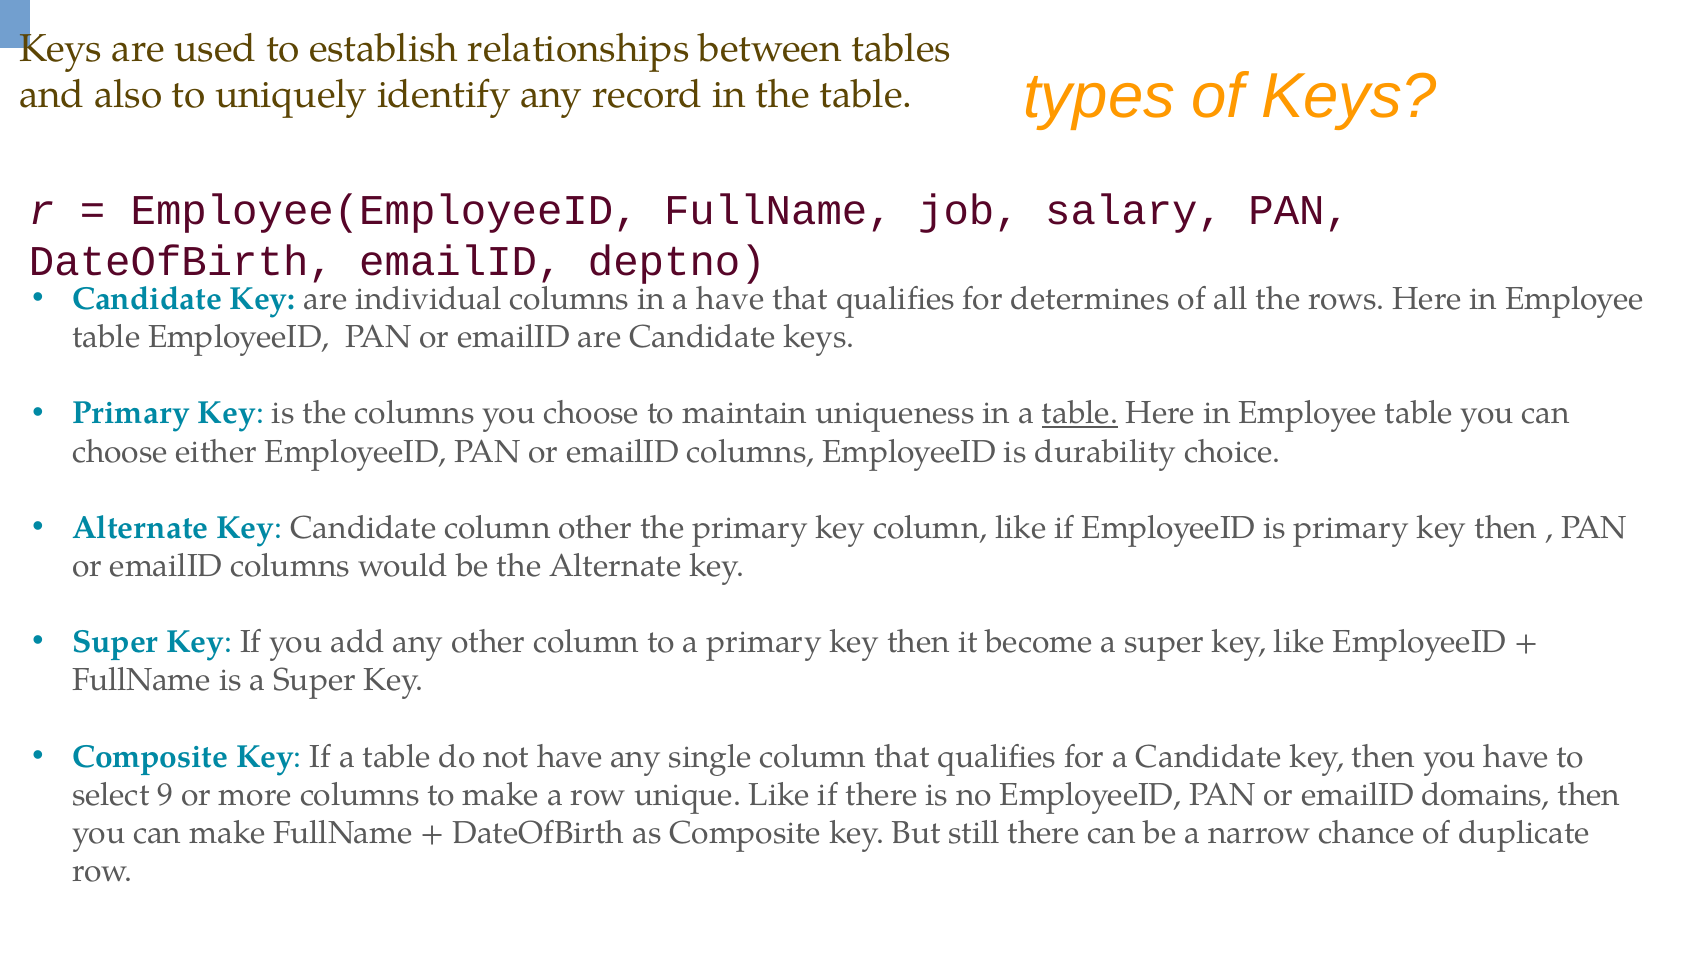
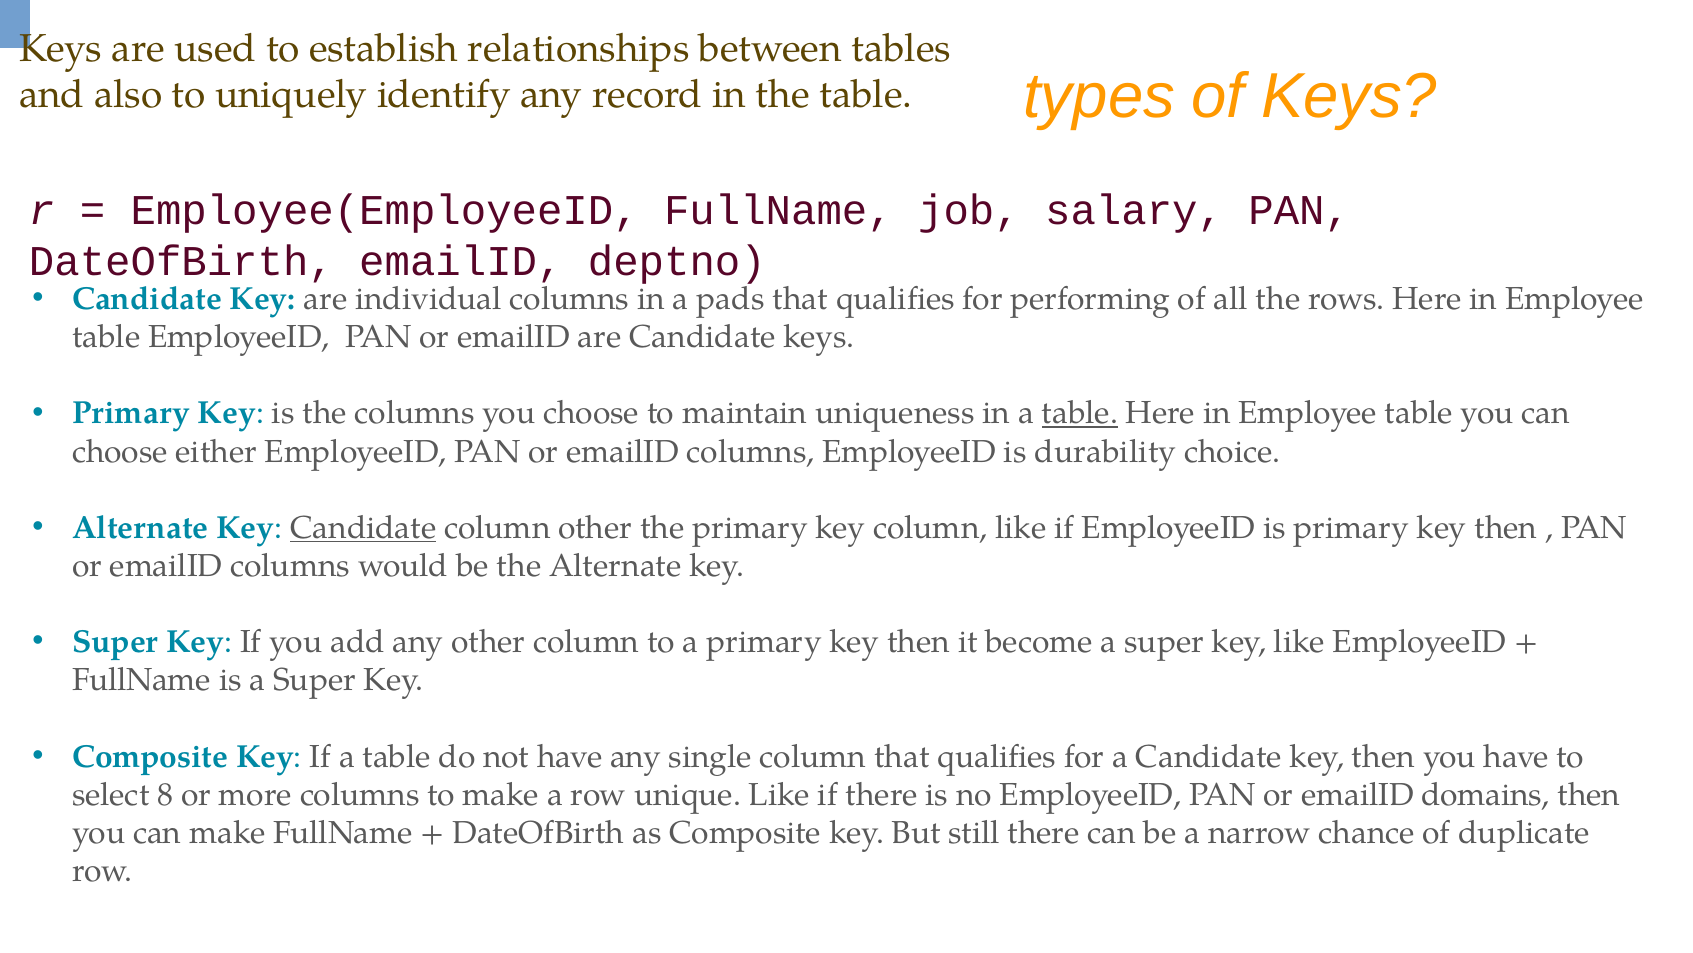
a have: have -> pads
determines: determines -> performing
Candidate at (363, 527) underline: none -> present
9: 9 -> 8
